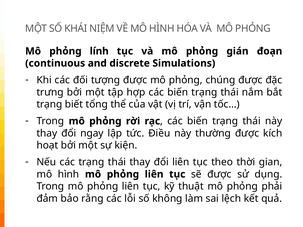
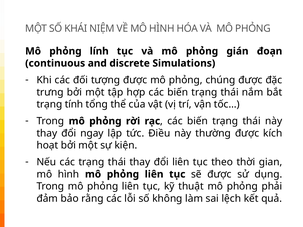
biết: biết -> tính
